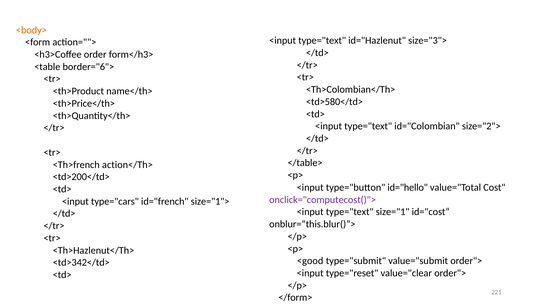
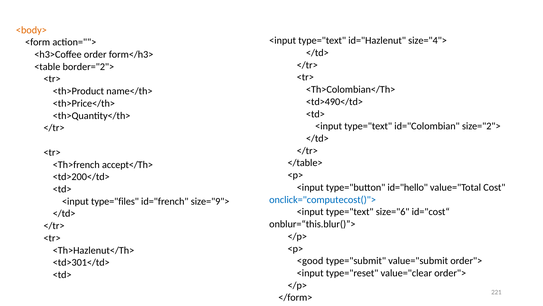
size="3">: size="3"> -> size="4">
border="6">: border="6"> -> border="2">
<td>580</td>: <td>580</td> -> <td>490</td>
action</Th>: action</Th> -> accept</Th>
onclick="computecost()"> colour: purple -> blue
type="cars: type="cars -> type="files
size="1">: size="1"> -> size="9">
size="1: size="1 -> size="6
<td>342</td>: <td>342</td> -> <td>301</td>
